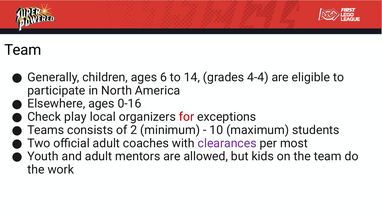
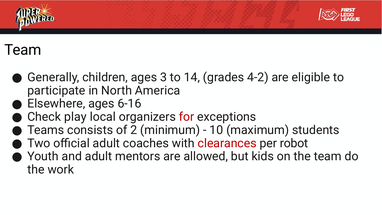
6: 6 -> 3
4-4: 4-4 -> 4-2
0-16: 0-16 -> 6-16
clearances colour: purple -> red
most: most -> robot
